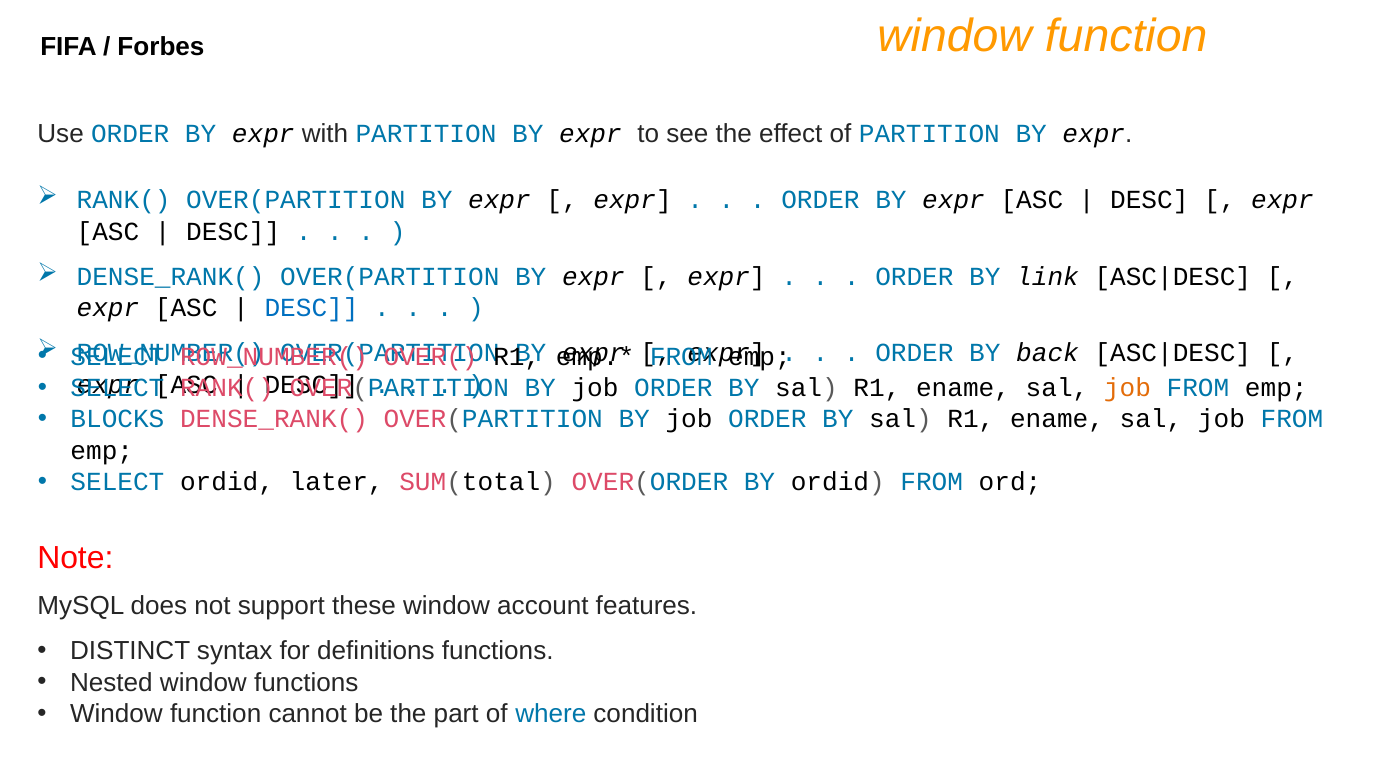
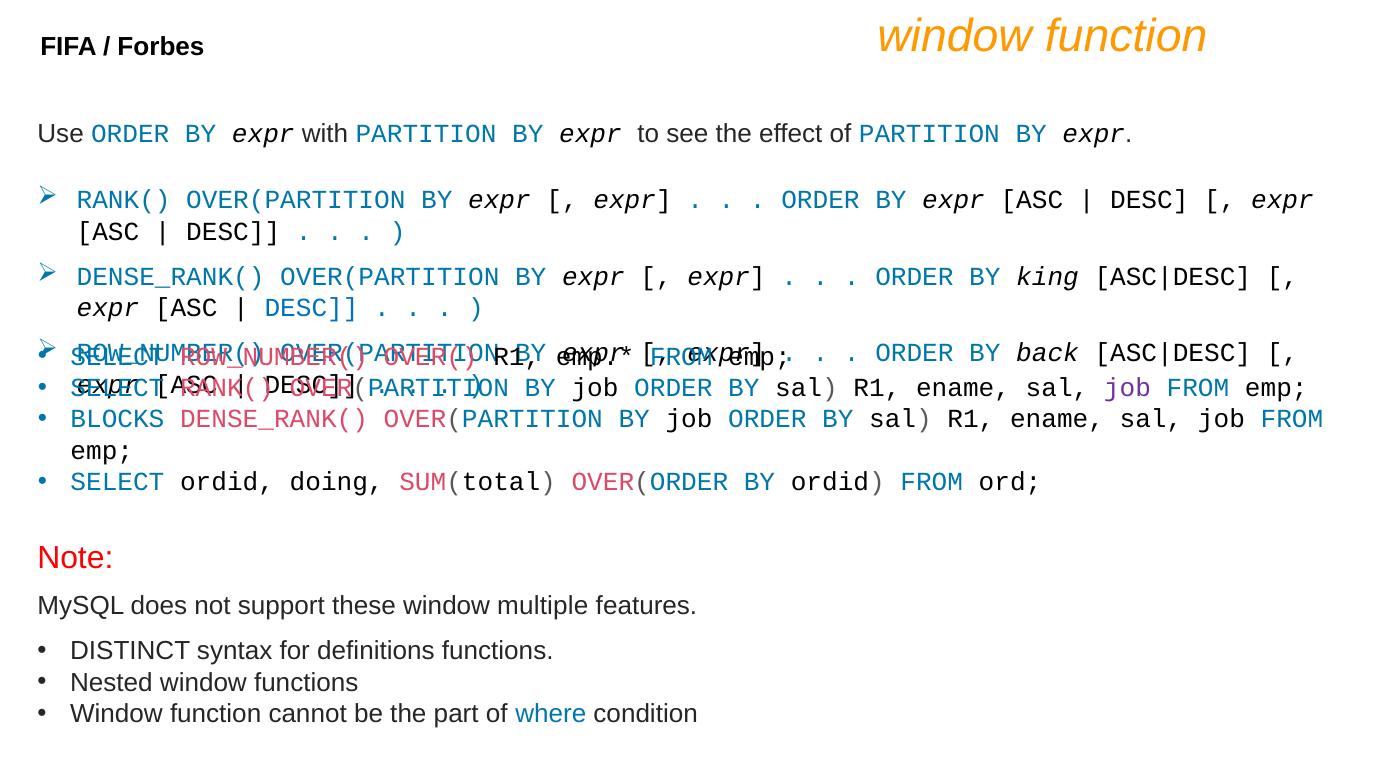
link: link -> king
job at (1127, 388) colour: orange -> purple
later: later -> doing
account: account -> multiple
